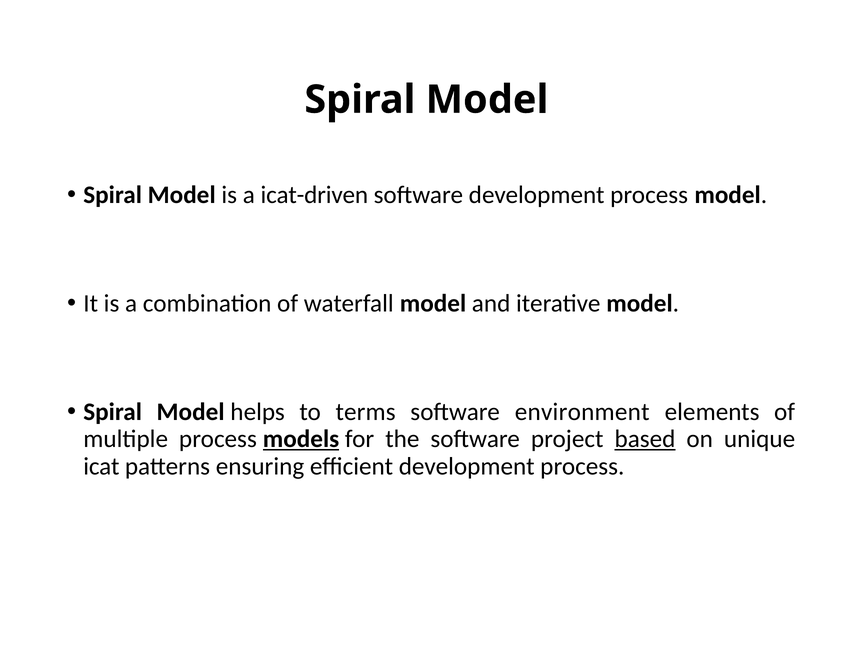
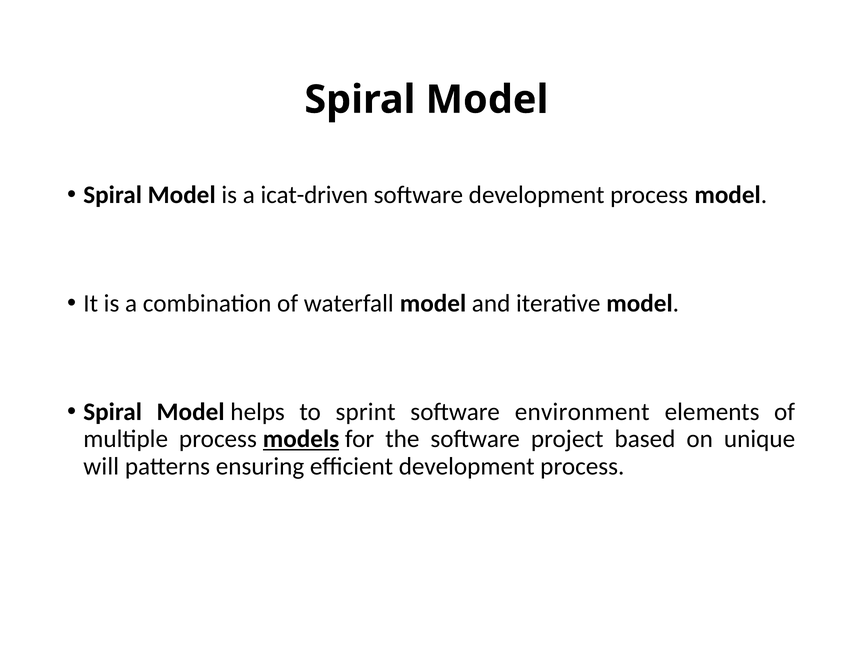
terms: terms -> sprint
based underline: present -> none
icat: icat -> will
